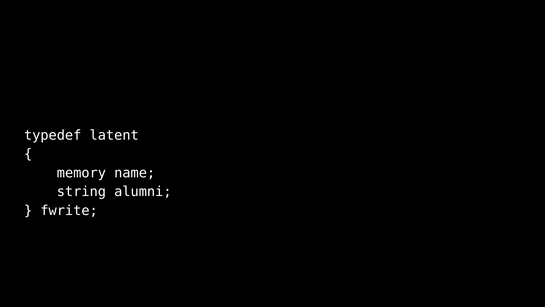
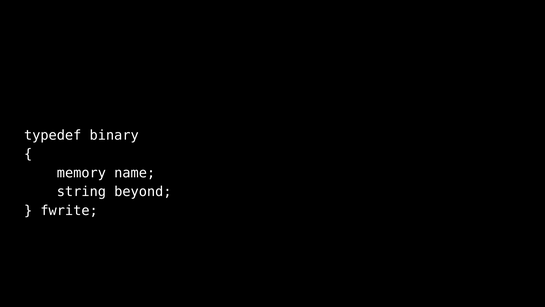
latent: latent -> binary
alumni: alumni -> beyond
